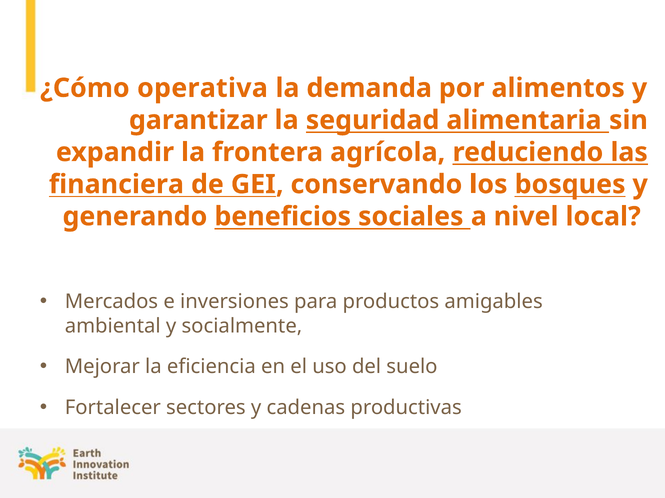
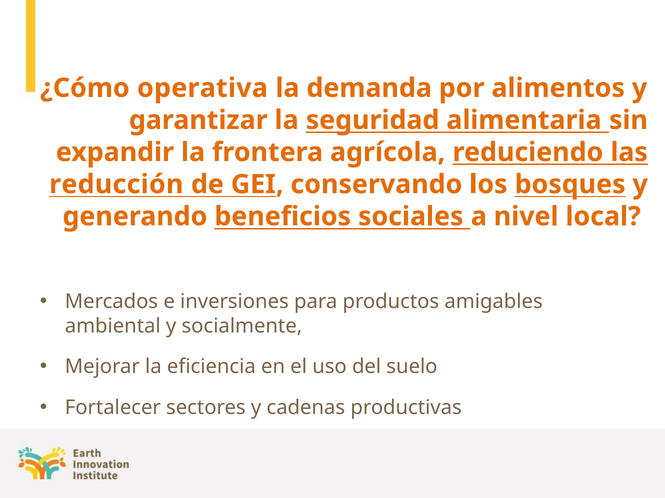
financiera: financiera -> reducción
